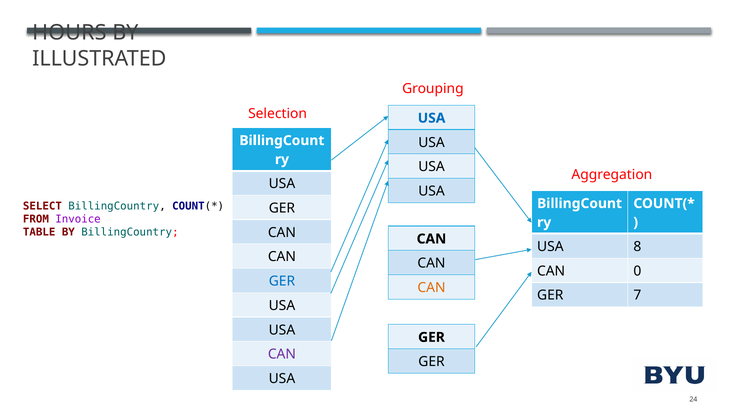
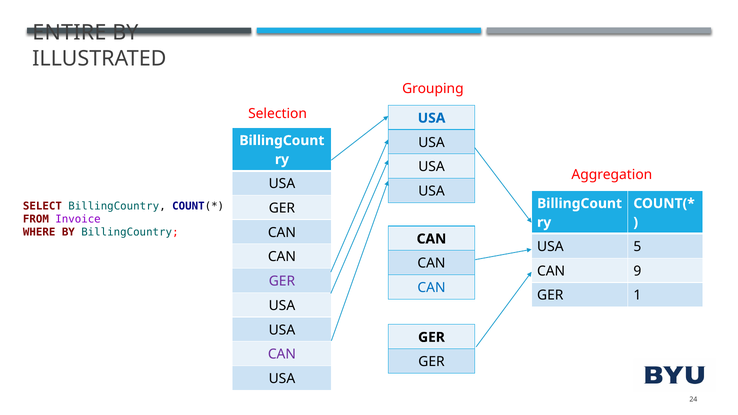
HOURS: HOURS -> ENTIRE
TABLE: TABLE -> WHERE
8: 8 -> 5
0: 0 -> 9
GER at (282, 281) colour: blue -> purple
CAN at (432, 288) colour: orange -> blue
7: 7 -> 1
